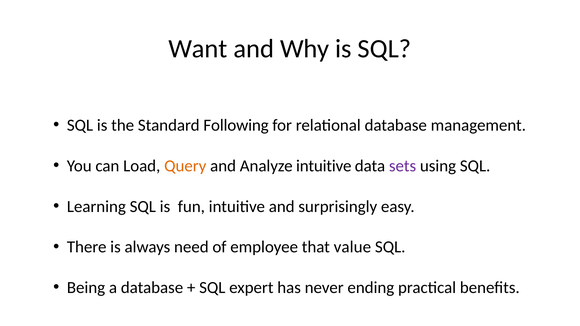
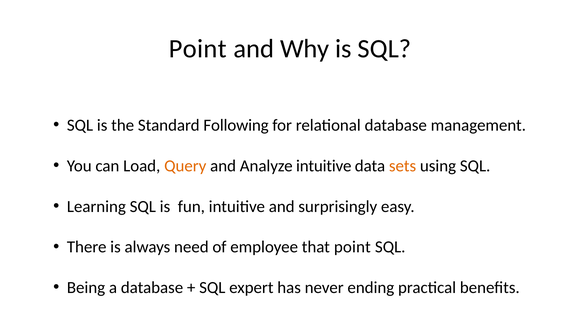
Want at (198, 49): Want -> Point
sets colour: purple -> orange
that value: value -> point
